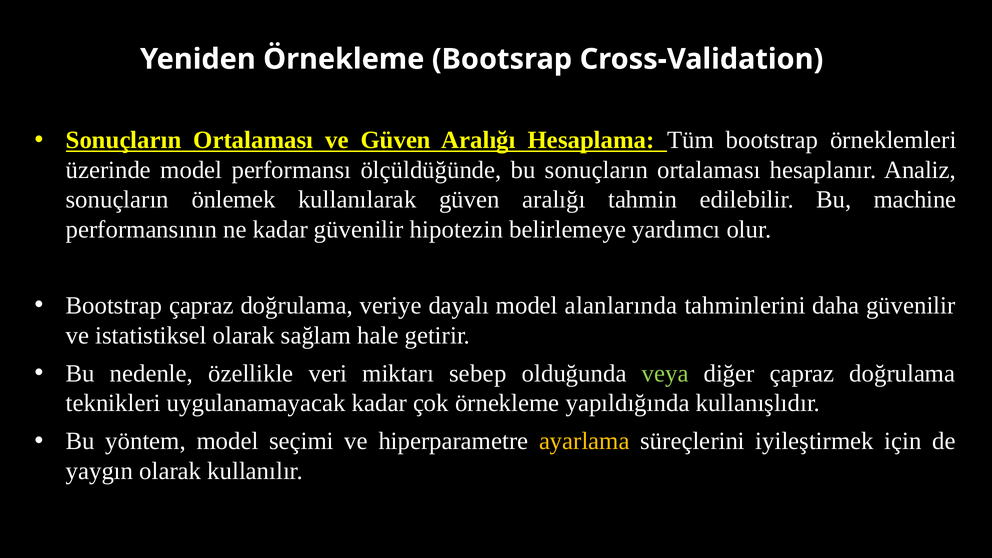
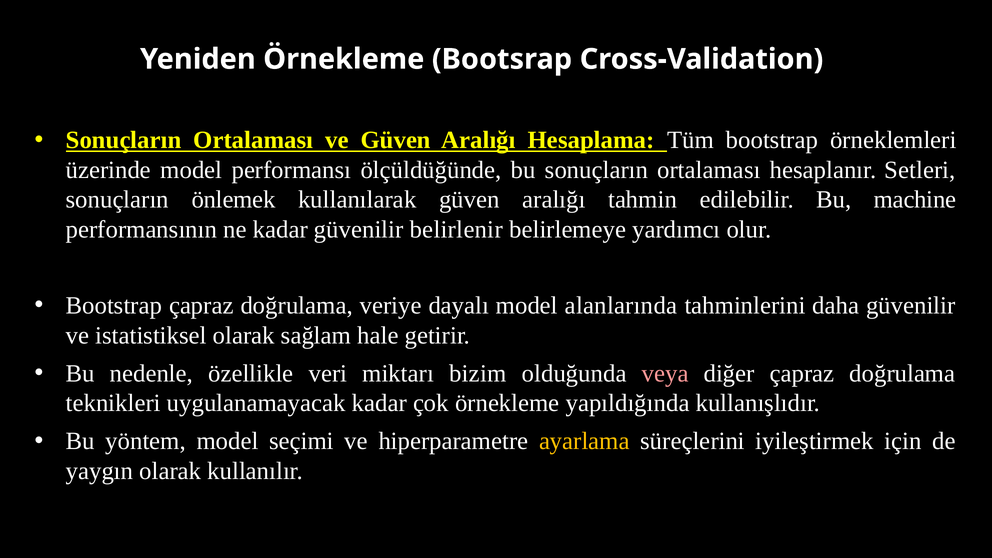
Analiz: Analiz -> Setleri
hipotezin: hipotezin -> belirlenir
sebep: sebep -> bizim
veya colour: light green -> pink
